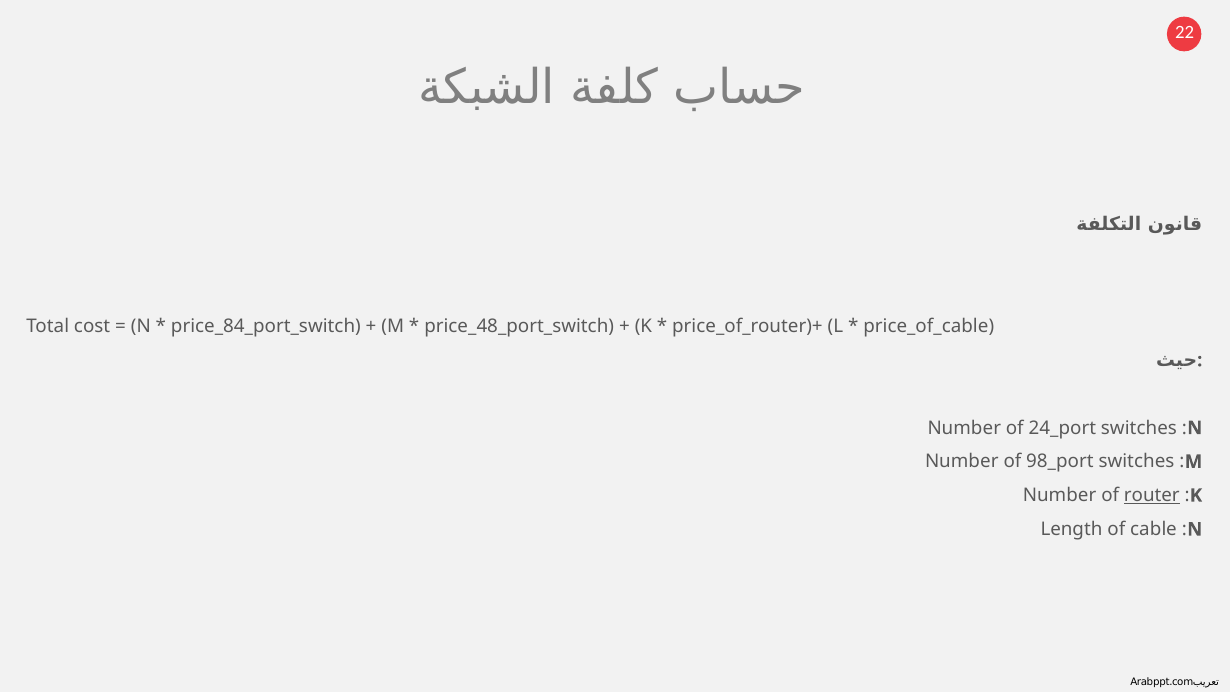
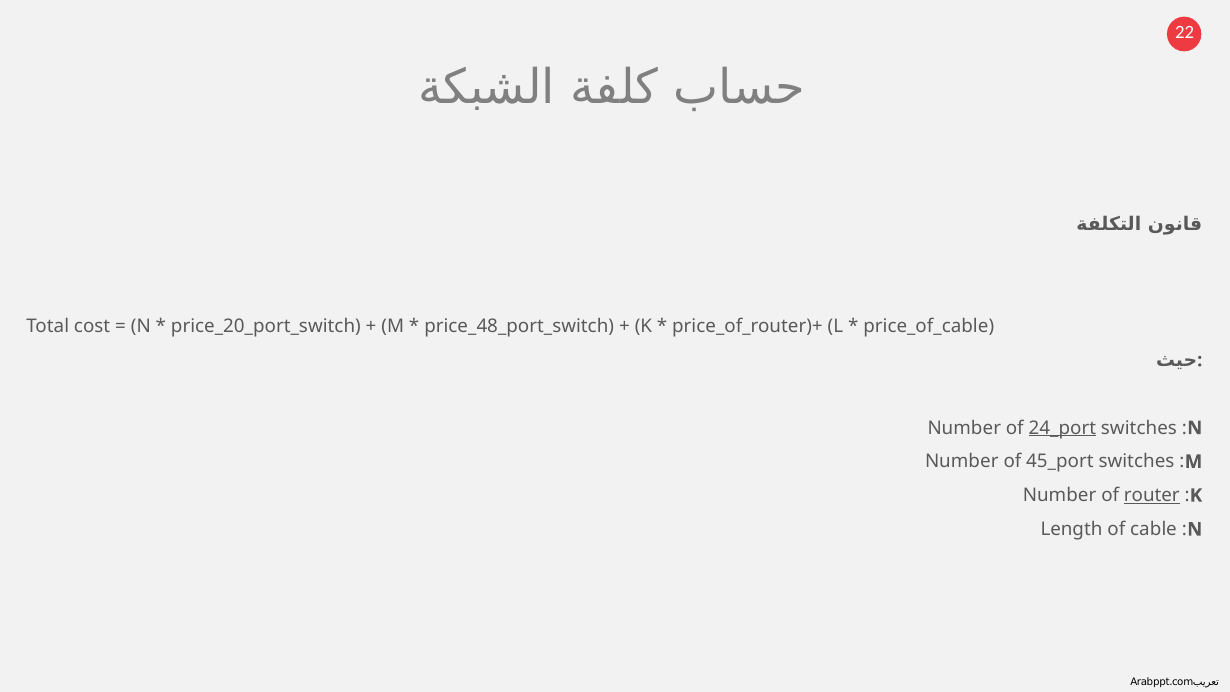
price_84_port_switch: price_84_port_switch -> price_20_port_switch
24_port underline: none -> present
98_port: 98_port -> 45_port
